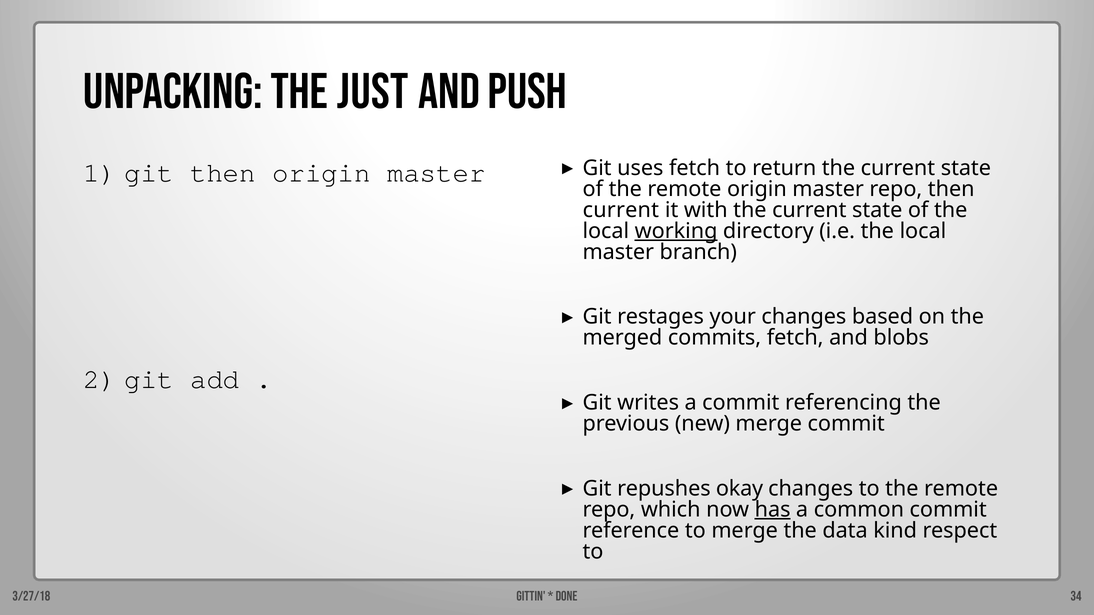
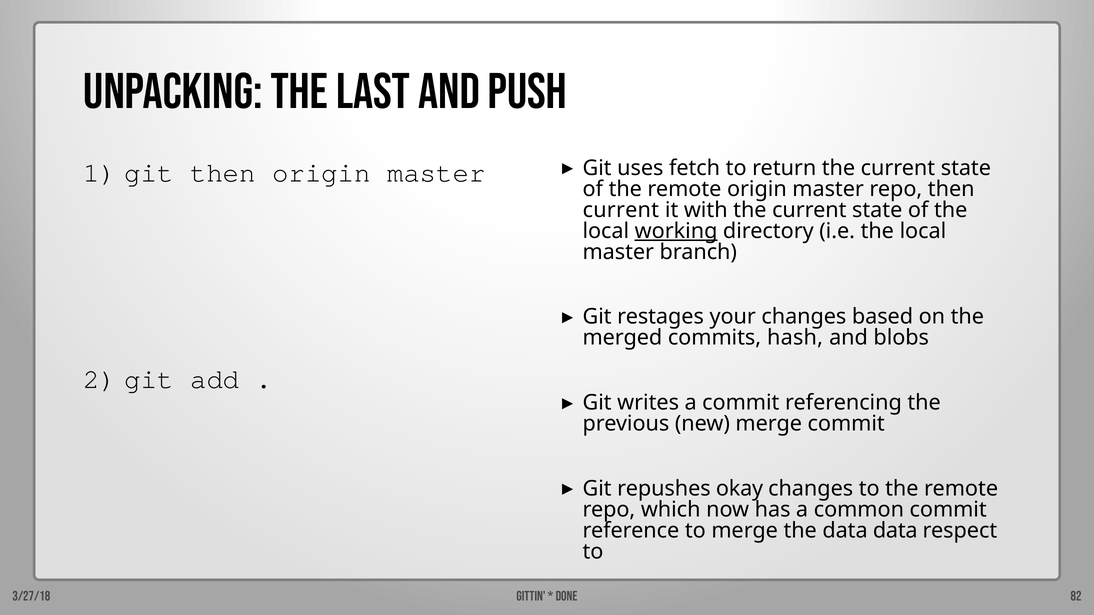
JUST: JUST -> LAST
commits fetch: fetch -> hash
has underline: present -> none
data kind: kind -> data
34: 34 -> 82
